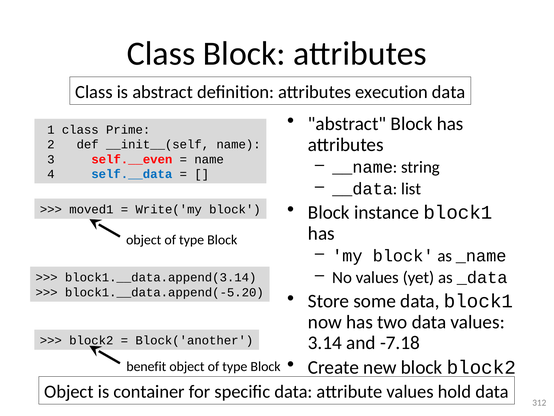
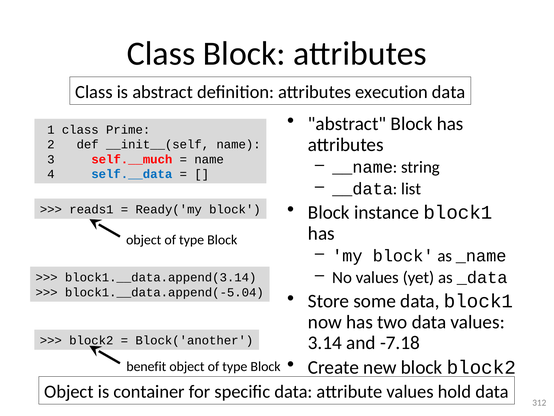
self.__even: self.__even -> self.__much
moved1: moved1 -> reads1
Write('my: Write('my -> Ready('my
block1.__data.append(-5.20: block1.__data.append(-5.20 -> block1.__data.append(-5.04
